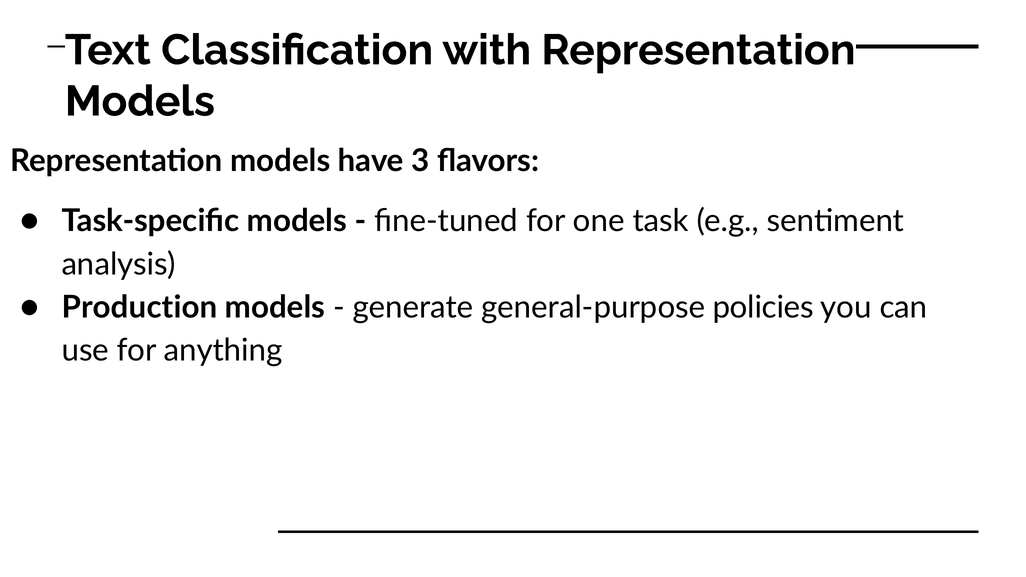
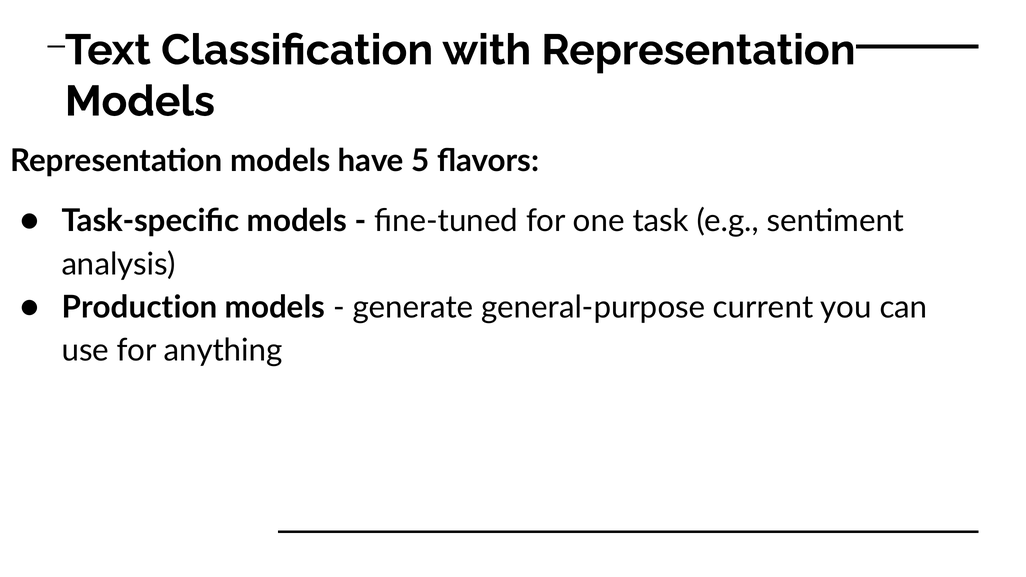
3: 3 -> 5
policies: policies -> current
